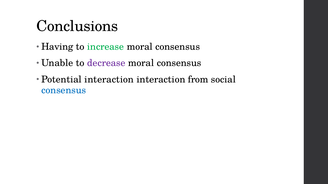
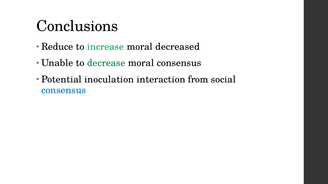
Having: Having -> Reduce
increase moral consensus: consensus -> decreased
decrease colour: purple -> green
Potential interaction: interaction -> inoculation
